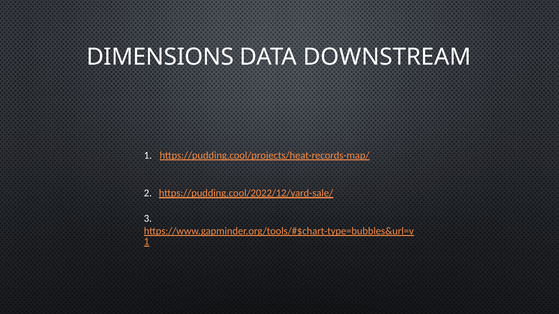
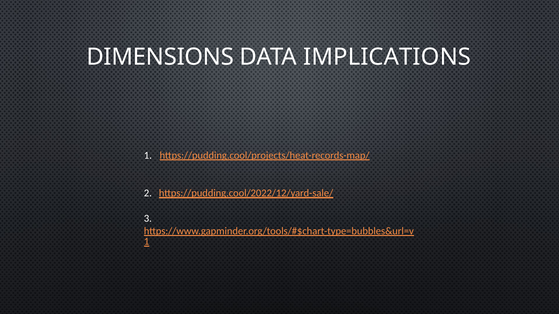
DOWNSTREAM: DOWNSTREAM -> IMPLICATIONS
